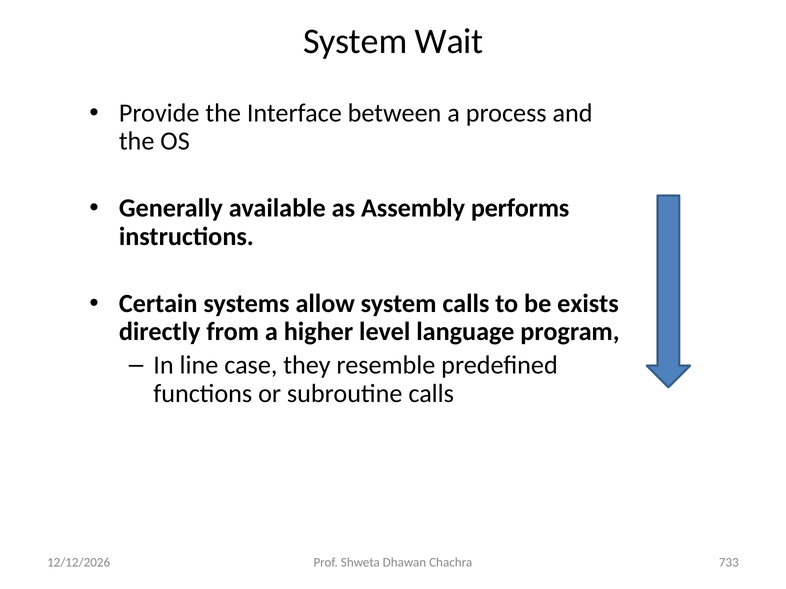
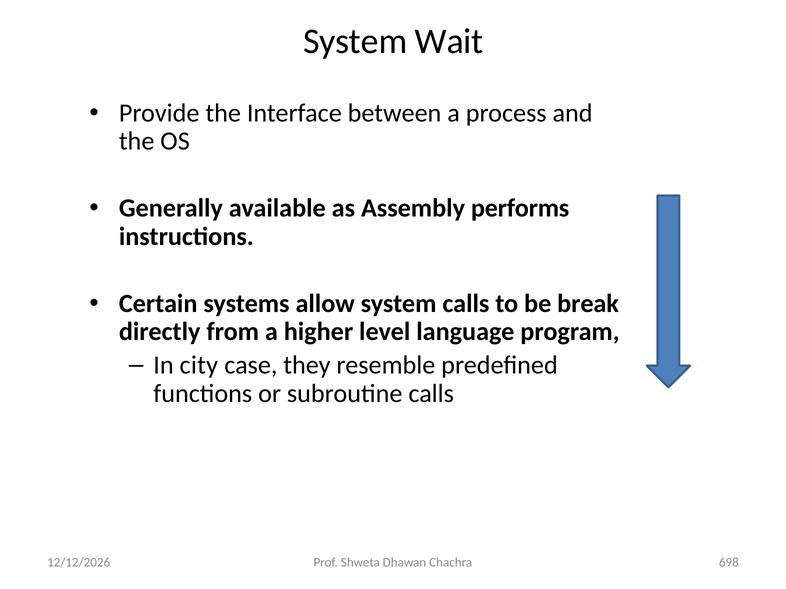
exists: exists -> break
line: line -> city
733: 733 -> 698
